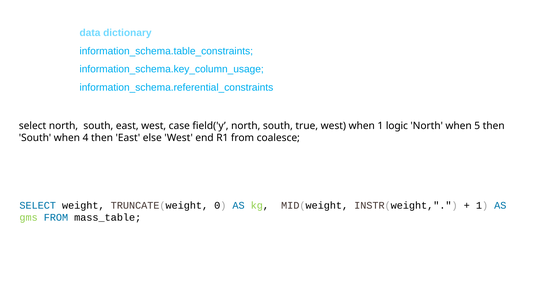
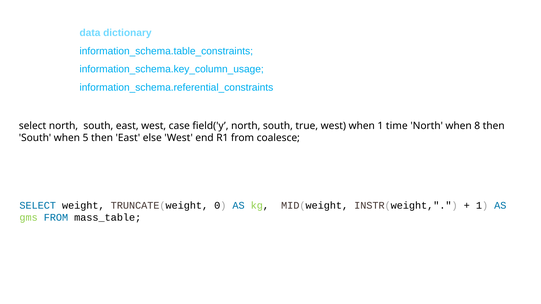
logic: logic -> time
5: 5 -> 8
4: 4 -> 5
